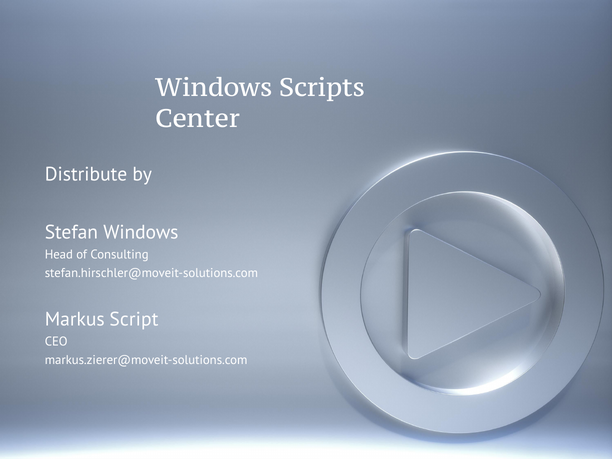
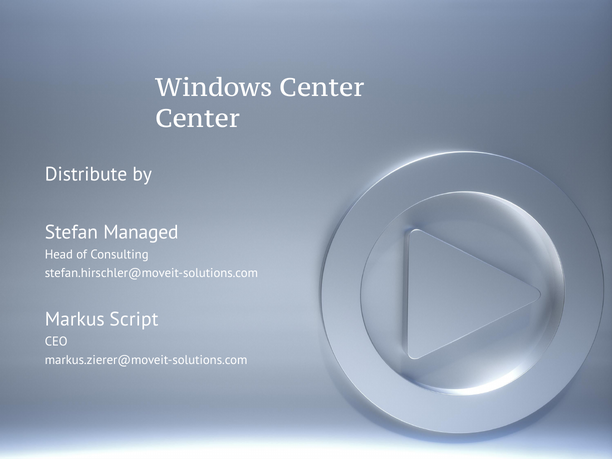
Windows Scripts: Scripts -> Center
Stefan Windows: Windows -> Managed
